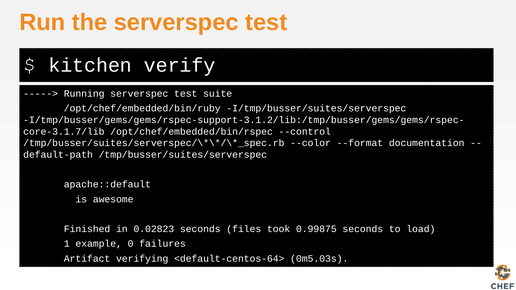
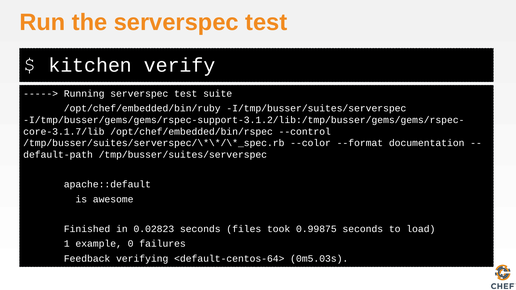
Artifact: Artifact -> Feedback
